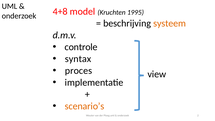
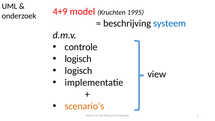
4+8: 4+8 -> 4+9
systeem colour: orange -> blue
syntax at (78, 59): syntax -> logisch
proces at (78, 71): proces -> logisch
